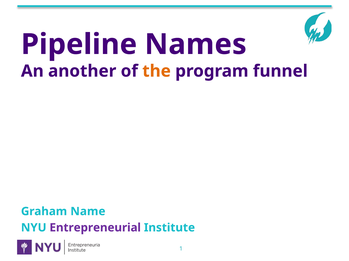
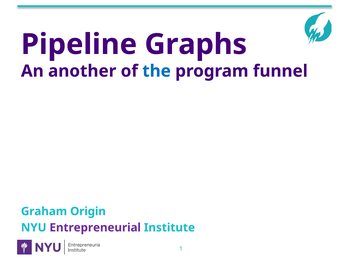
Names: Names -> Graphs
the colour: orange -> blue
Name: Name -> Origin
